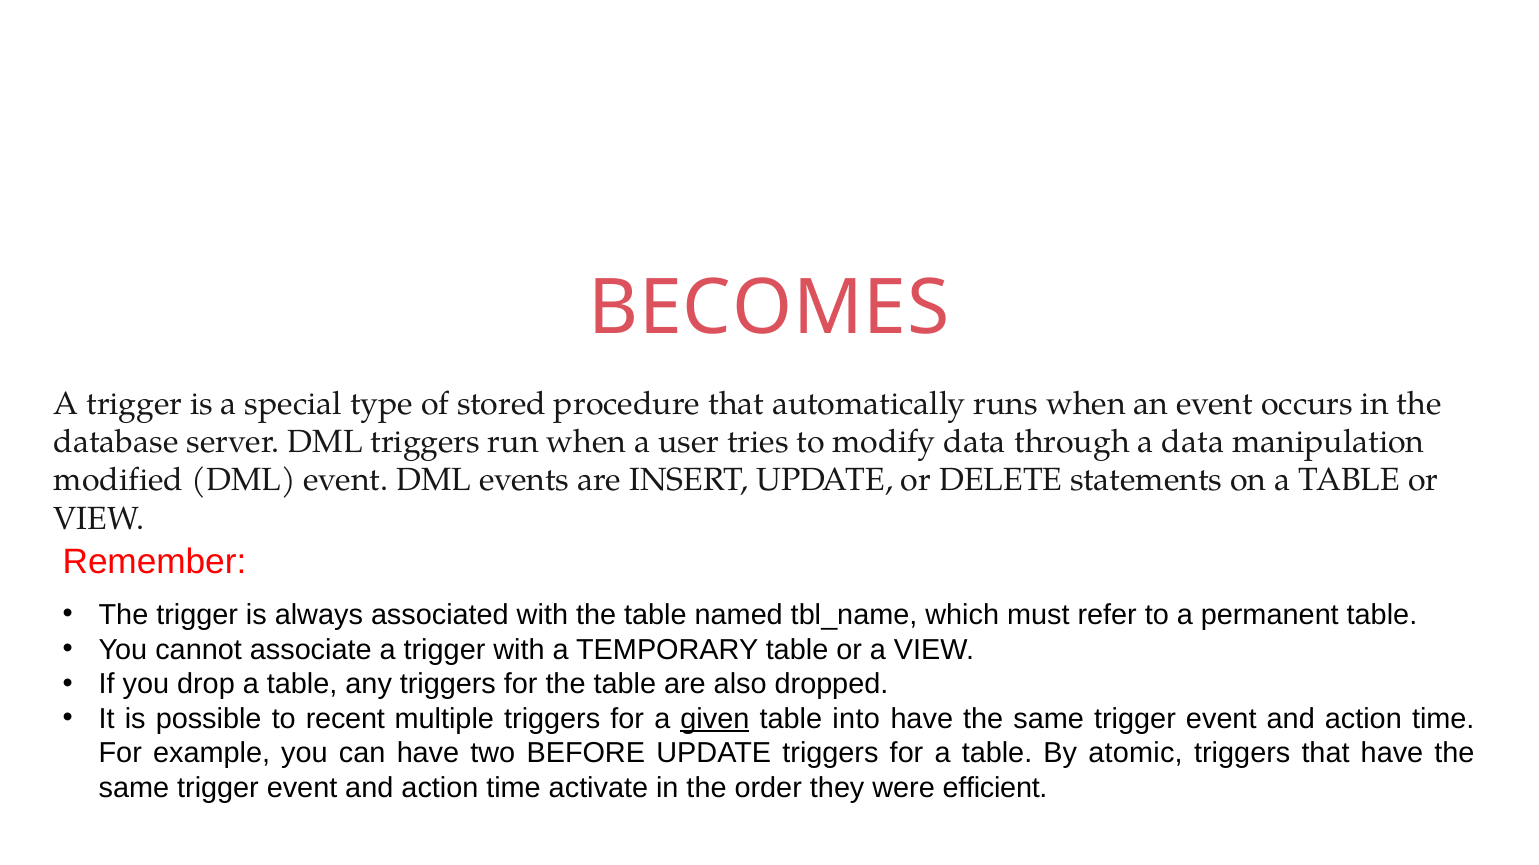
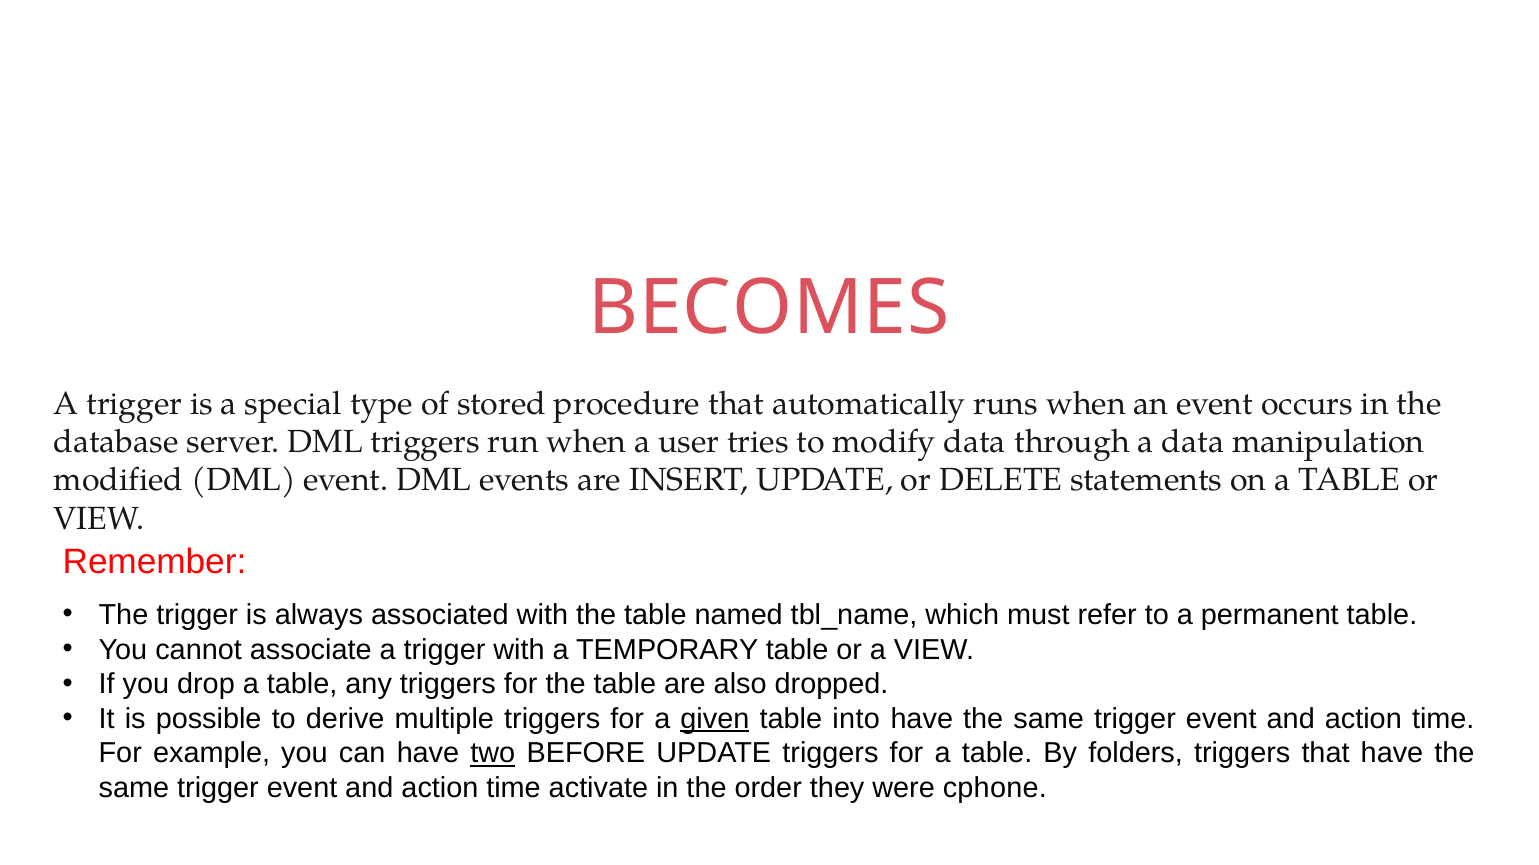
recent: recent -> derive
two underline: none -> present
atomic: atomic -> folders
efficient: efficient -> cphone
